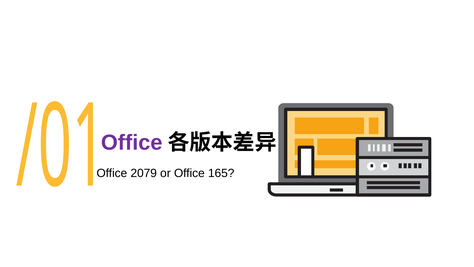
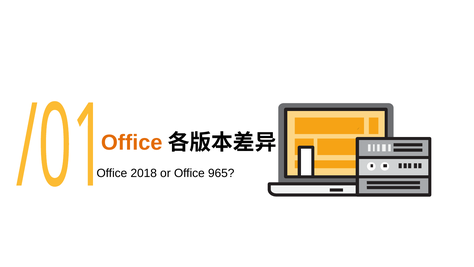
Office at (132, 142) colour: purple -> orange
2079: 2079 -> 2018
165: 165 -> 965
